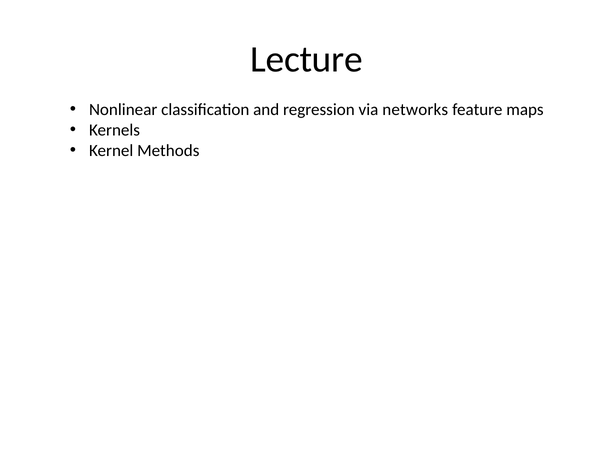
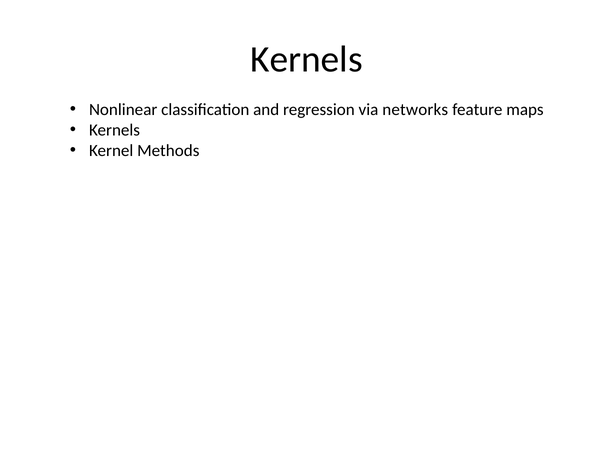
Lecture at (307, 59): Lecture -> Kernels
